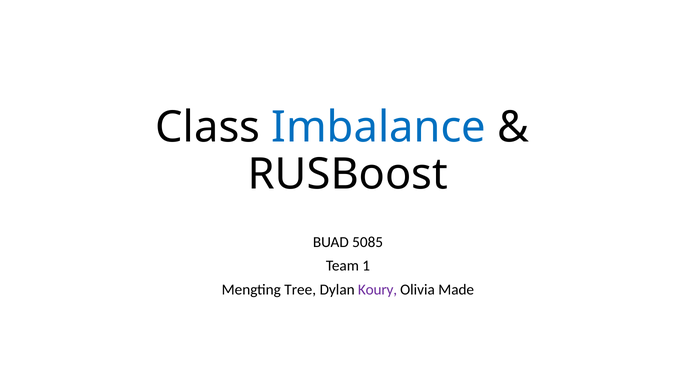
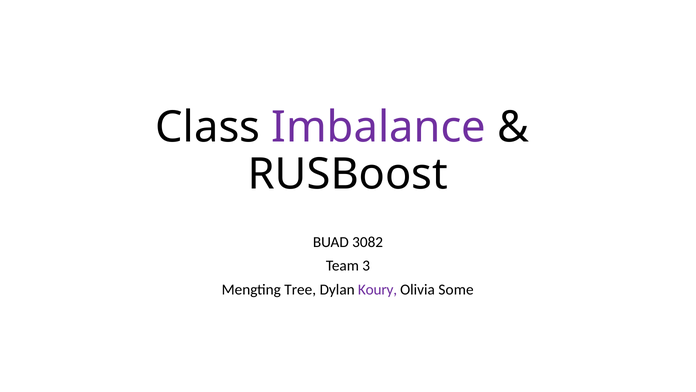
Imbalance colour: blue -> purple
5085: 5085 -> 3082
1: 1 -> 3
Made: Made -> Some
